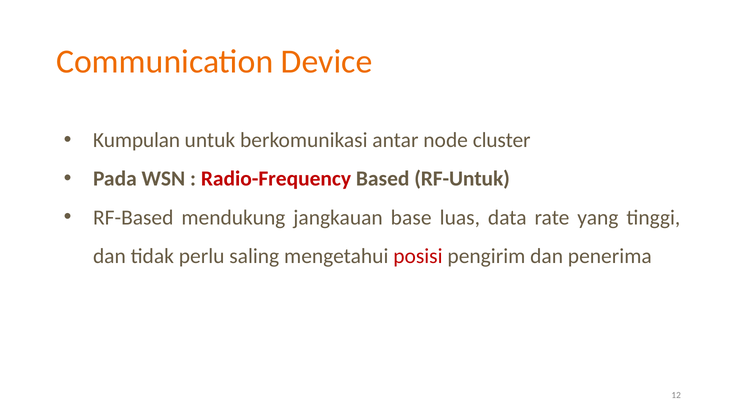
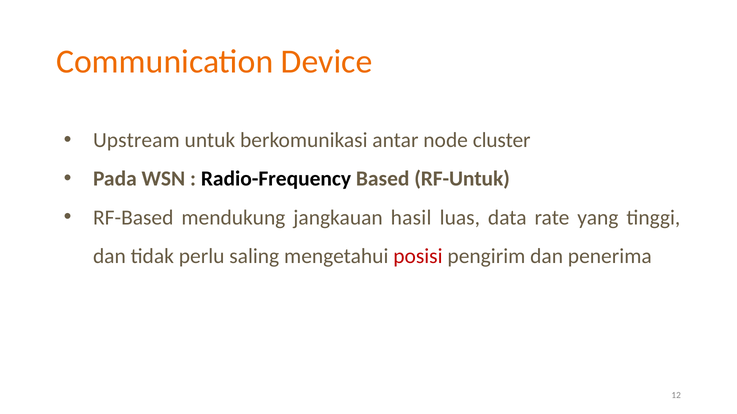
Kumpulan: Kumpulan -> Upstream
Radio-Frequency colour: red -> black
base: base -> hasil
